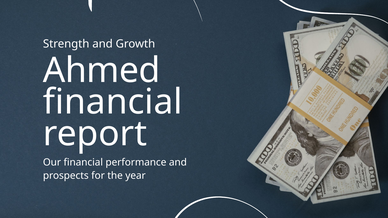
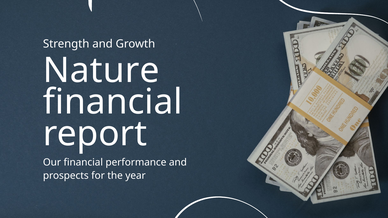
Ahmed: Ahmed -> Nature
